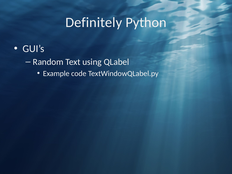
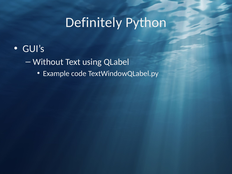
Random: Random -> Without
